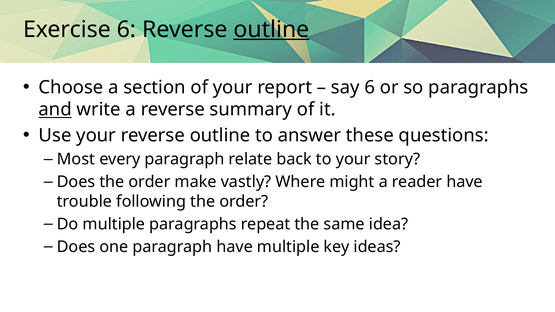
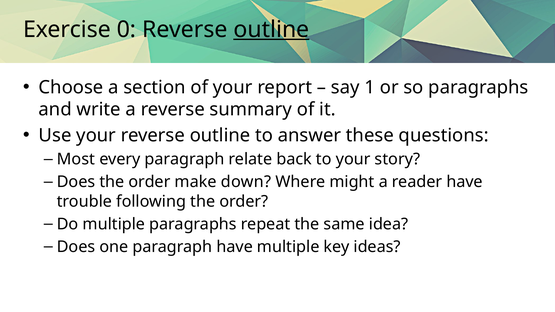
Exercise 6: 6 -> 0
say 6: 6 -> 1
and underline: present -> none
vastly: vastly -> down
